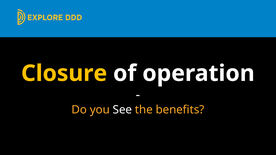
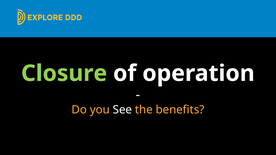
Closure colour: yellow -> light green
